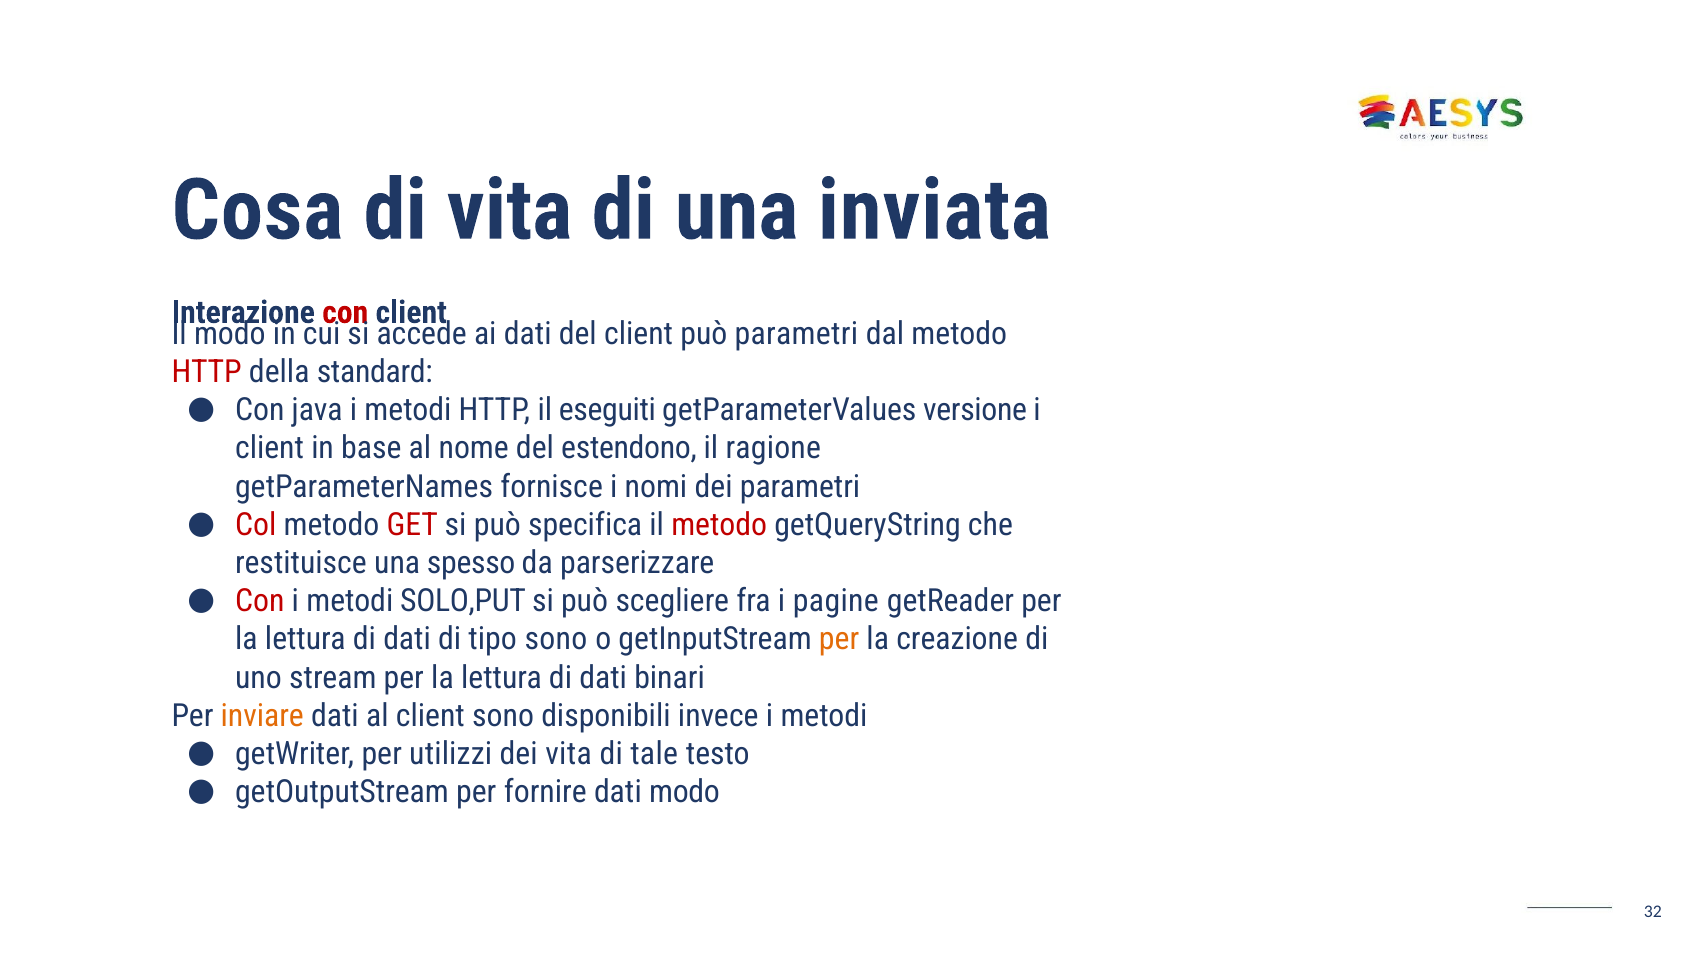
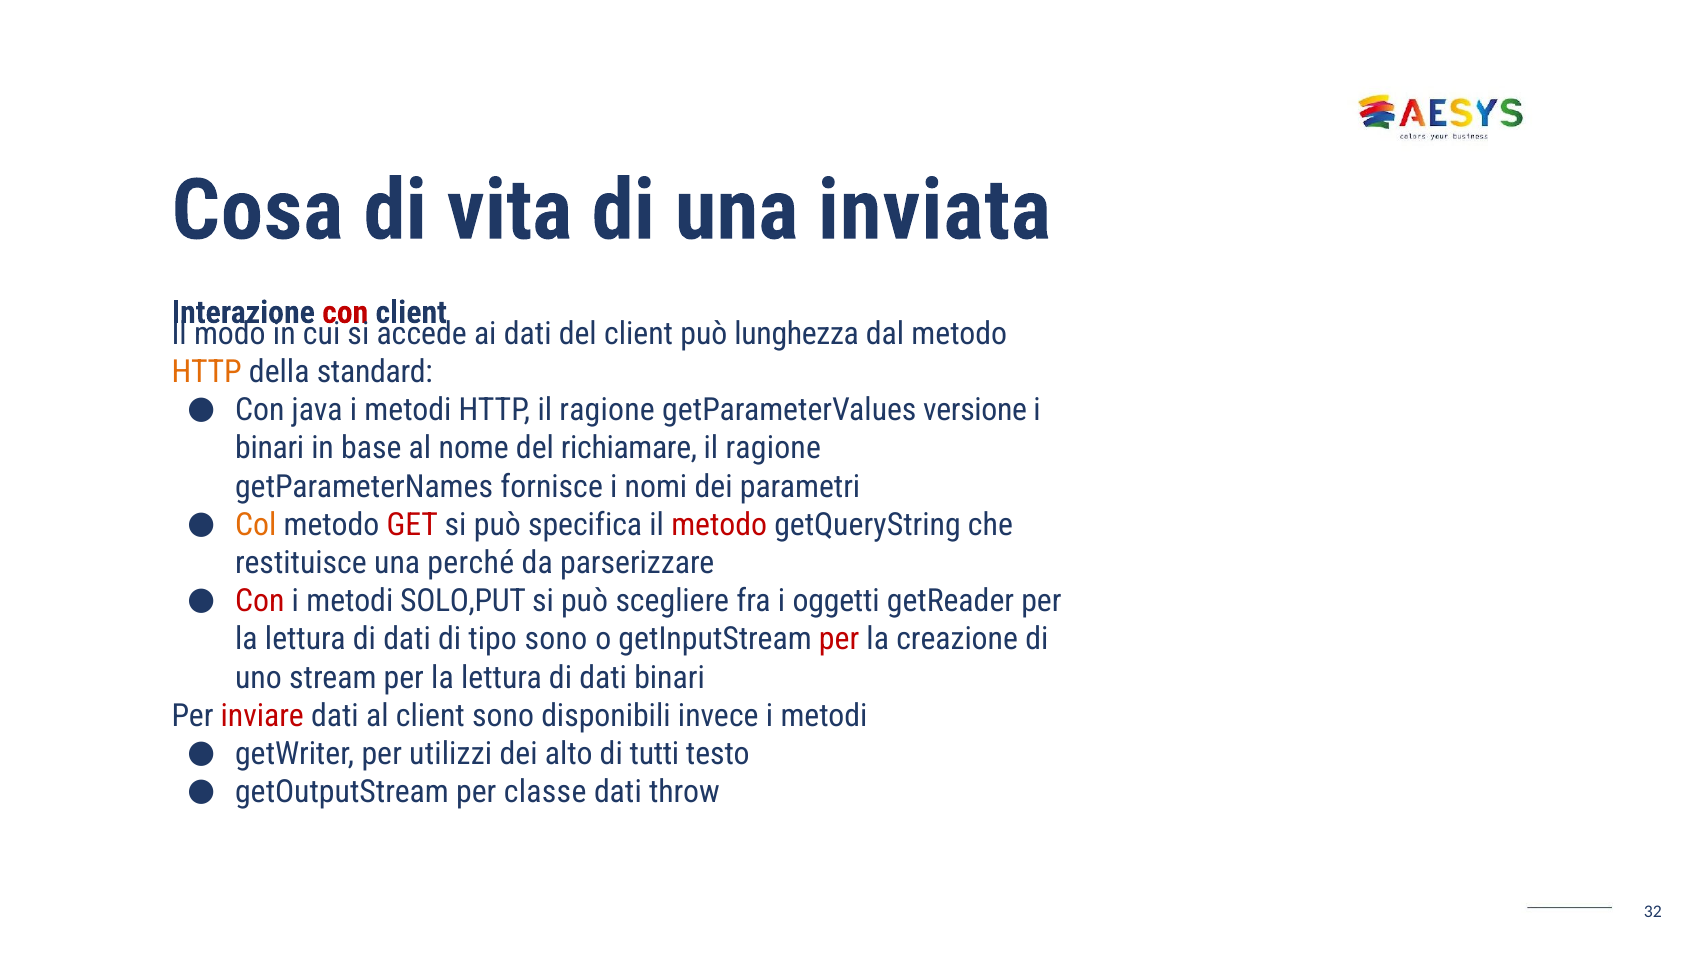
può parametri: parametri -> lunghezza
HTTP at (207, 372) colour: red -> orange
HTTP il eseguiti: eseguiti -> ragione
client at (270, 448): client -> binari
estendono: estendono -> richiamare
Col colour: red -> orange
spesso: spesso -> perché
pagine: pagine -> oggetti
per at (839, 639) colour: orange -> red
inviare colour: orange -> red
dei vita: vita -> alto
tale: tale -> tutti
fornire: fornire -> classe
dati modo: modo -> throw
